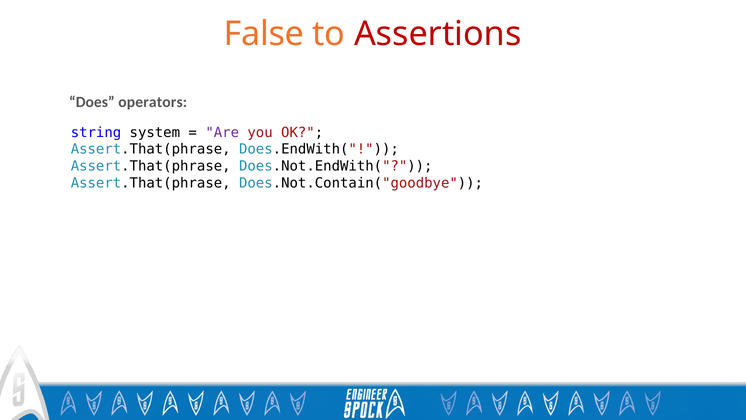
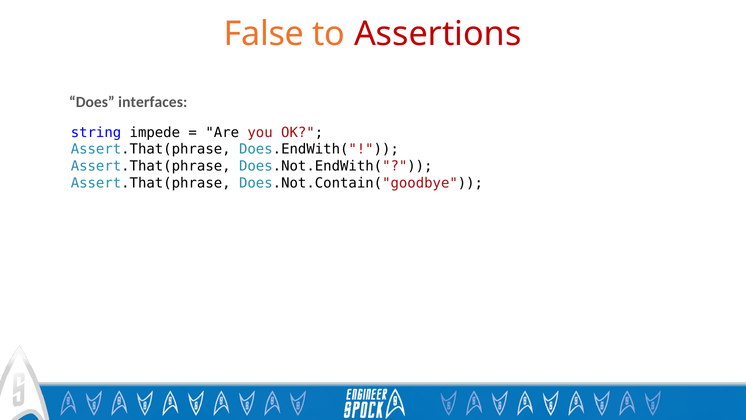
operators: operators -> interfaces
system: system -> impede
Are colour: purple -> black
